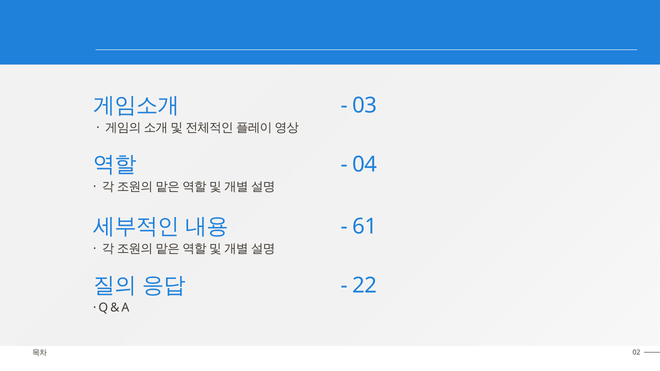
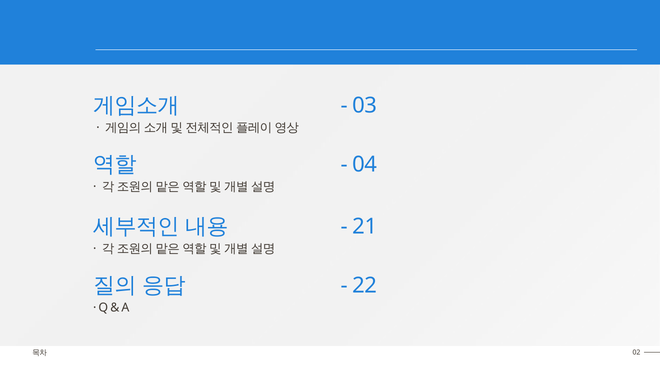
61: 61 -> 21
